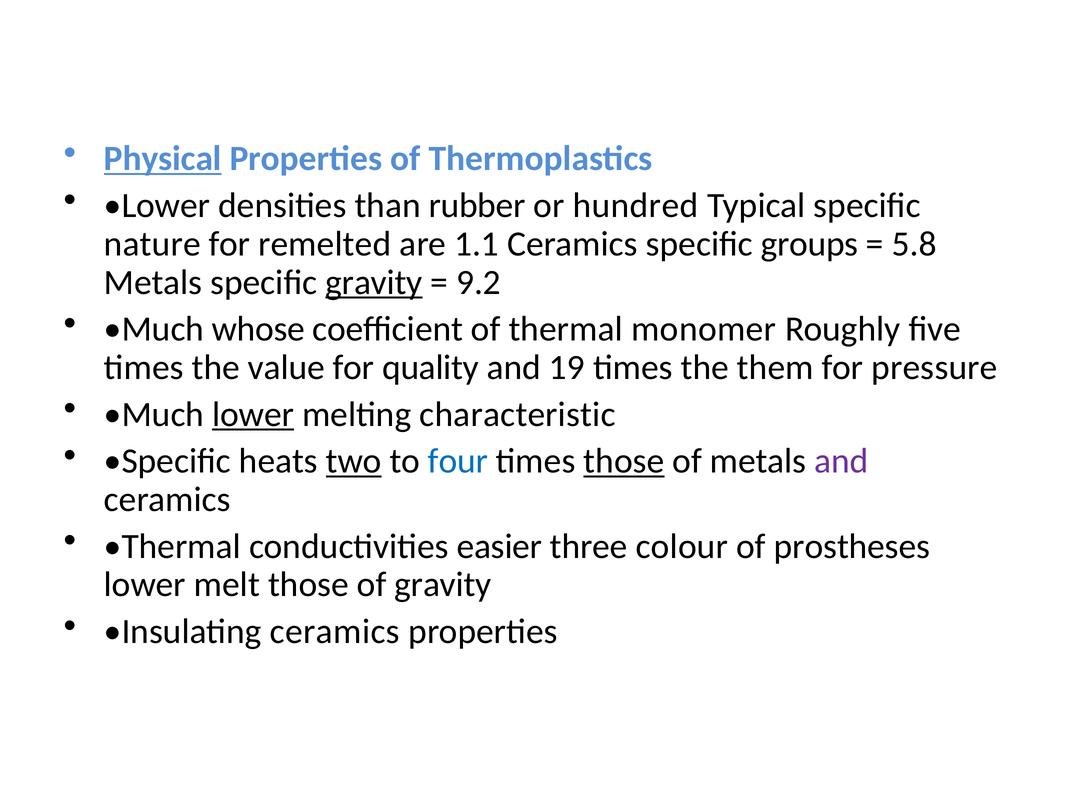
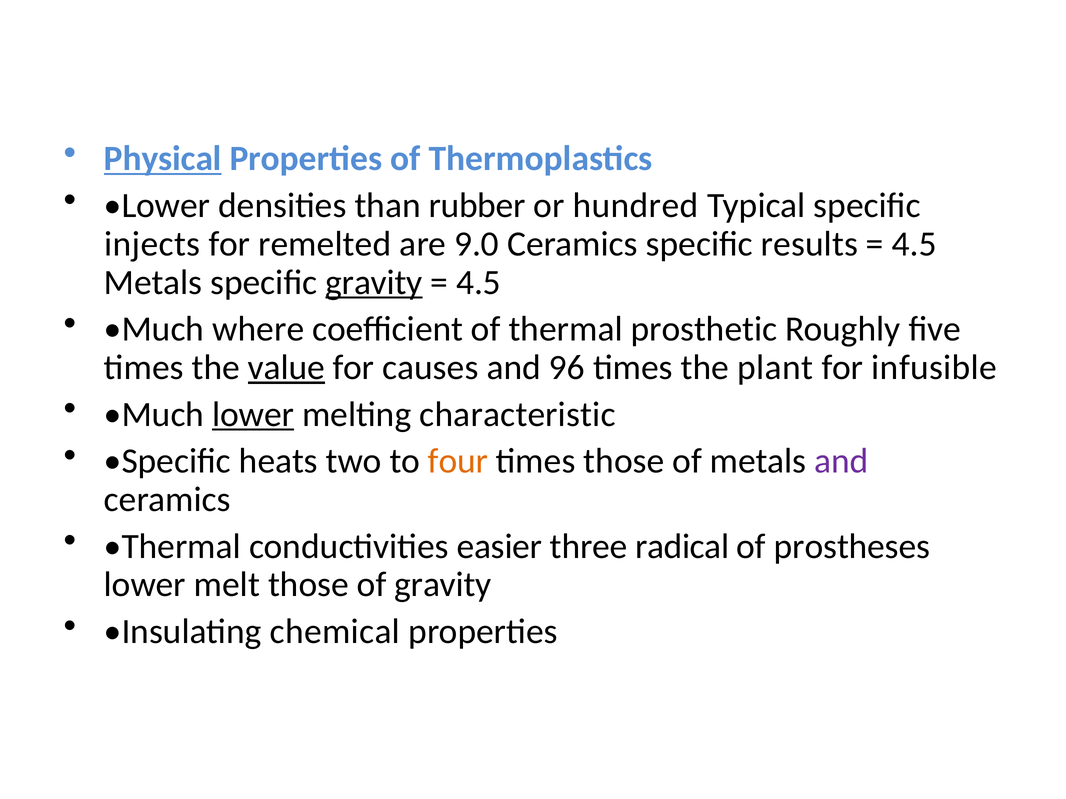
nature: nature -> injects
1.1: 1.1 -> 9.0
groups: groups -> results
5.8 at (914, 244): 5.8 -> 4.5
9.2 at (479, 282): 9.2 -> 4.5
whose: whose -> where
monomer: monomer -> prosthetic
value underline: none -> present
quality: quality -> causes
19: 19 -> 96
them: them -> plant
pressure: pressure -> infusible
two underline: present -> none
four colour: blue -> orange
those at (624, 461) underline: present -> none
colour: colour -> radical
Insulating ceramics: ceramics -> chemical
